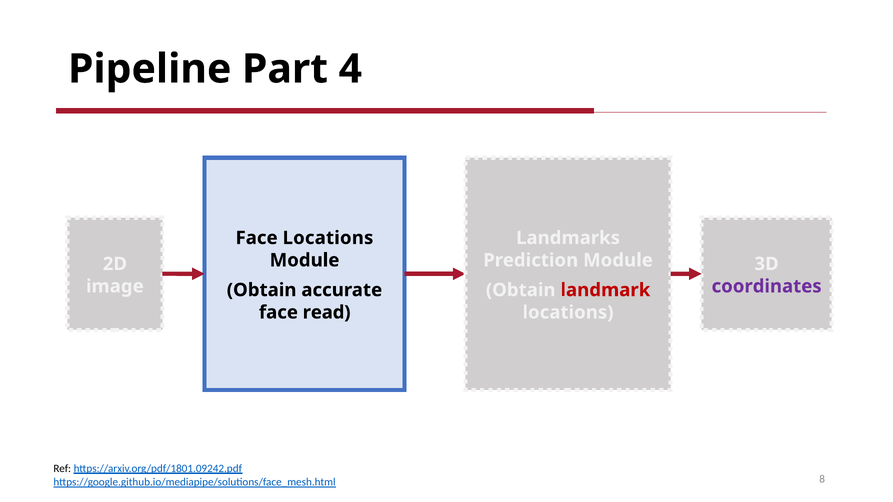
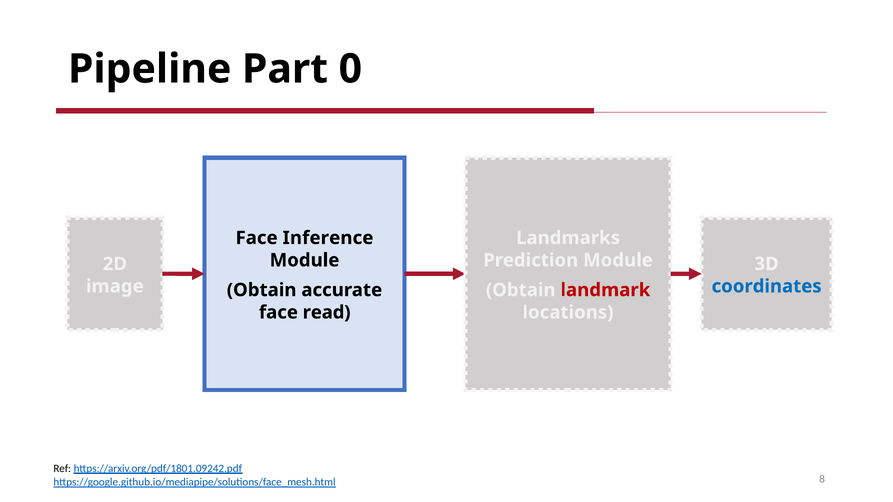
4: 4 -> 0
Face Locations: Locations -> Inference
coordinates colour: purple -> blue
